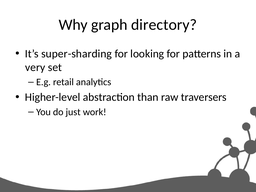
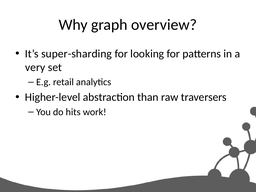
directory: directory -> overview
just: just -> hits
